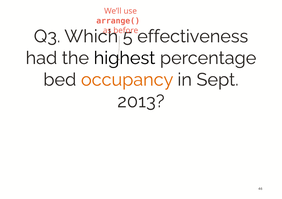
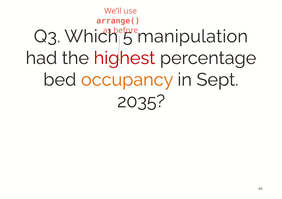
effectiveness: effectiveness -> manipulation
highest colour: black -> red
2013: 2013 -> 2035
